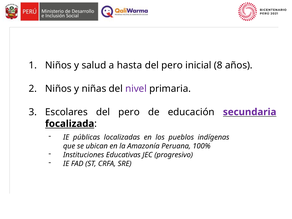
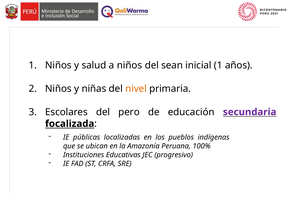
a hasta: hasta -> niños
pero at (172, 65): pero -> sean
inicial 8: 8 -> 1
nivel colour: purple -> orange
